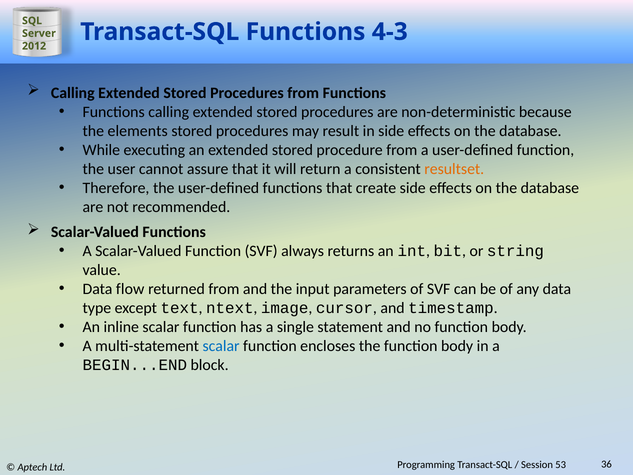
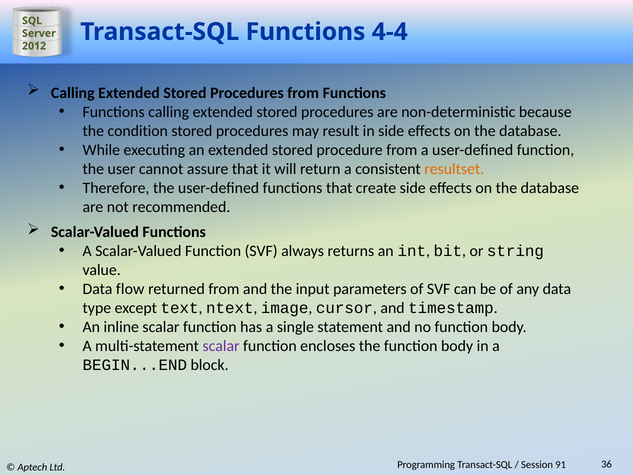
4-3: 4-3 -> 4-4
elements: elements -> condition
scalar at (221, 346) colour: blue -> purple
53: 53 -> 91
